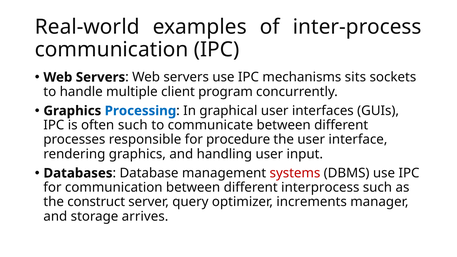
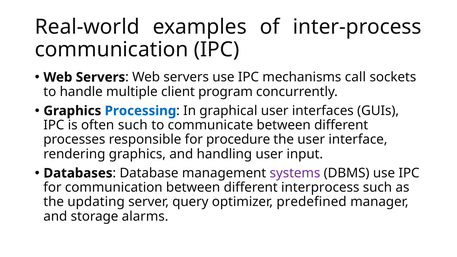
sits: sits -> call
systems colour: red -> purple
construct: construct -> updating
increments: increments -> predefined
arrives: arrives -> alarms
